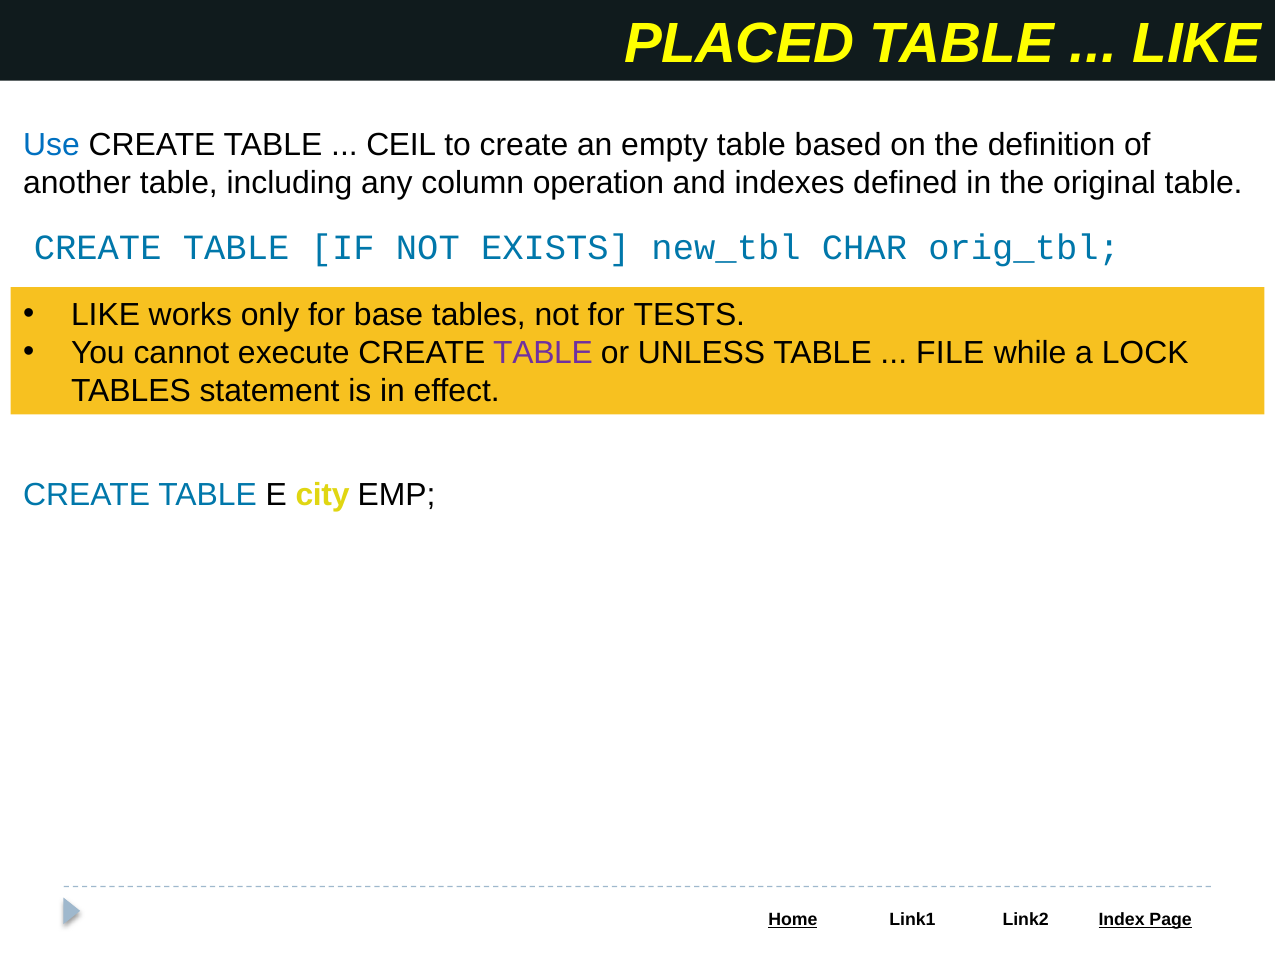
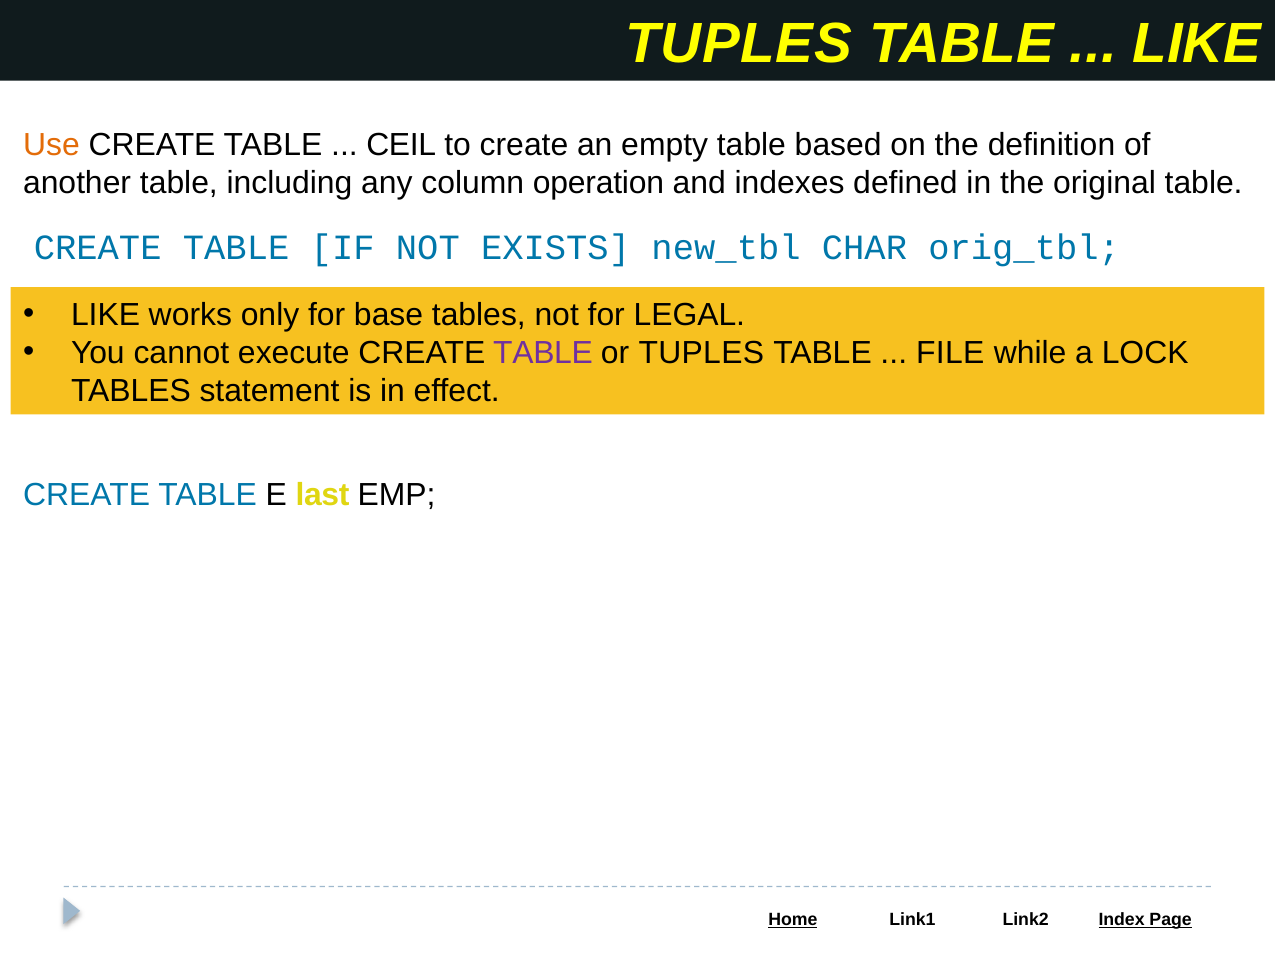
PLACED at (739, 44): PLACED -> TUPLES
Use colour: blue -> orange
TESTS: TESTS -> LEGAL
or UNLESS: UNLESS -> TUPLES
city: city -> last
